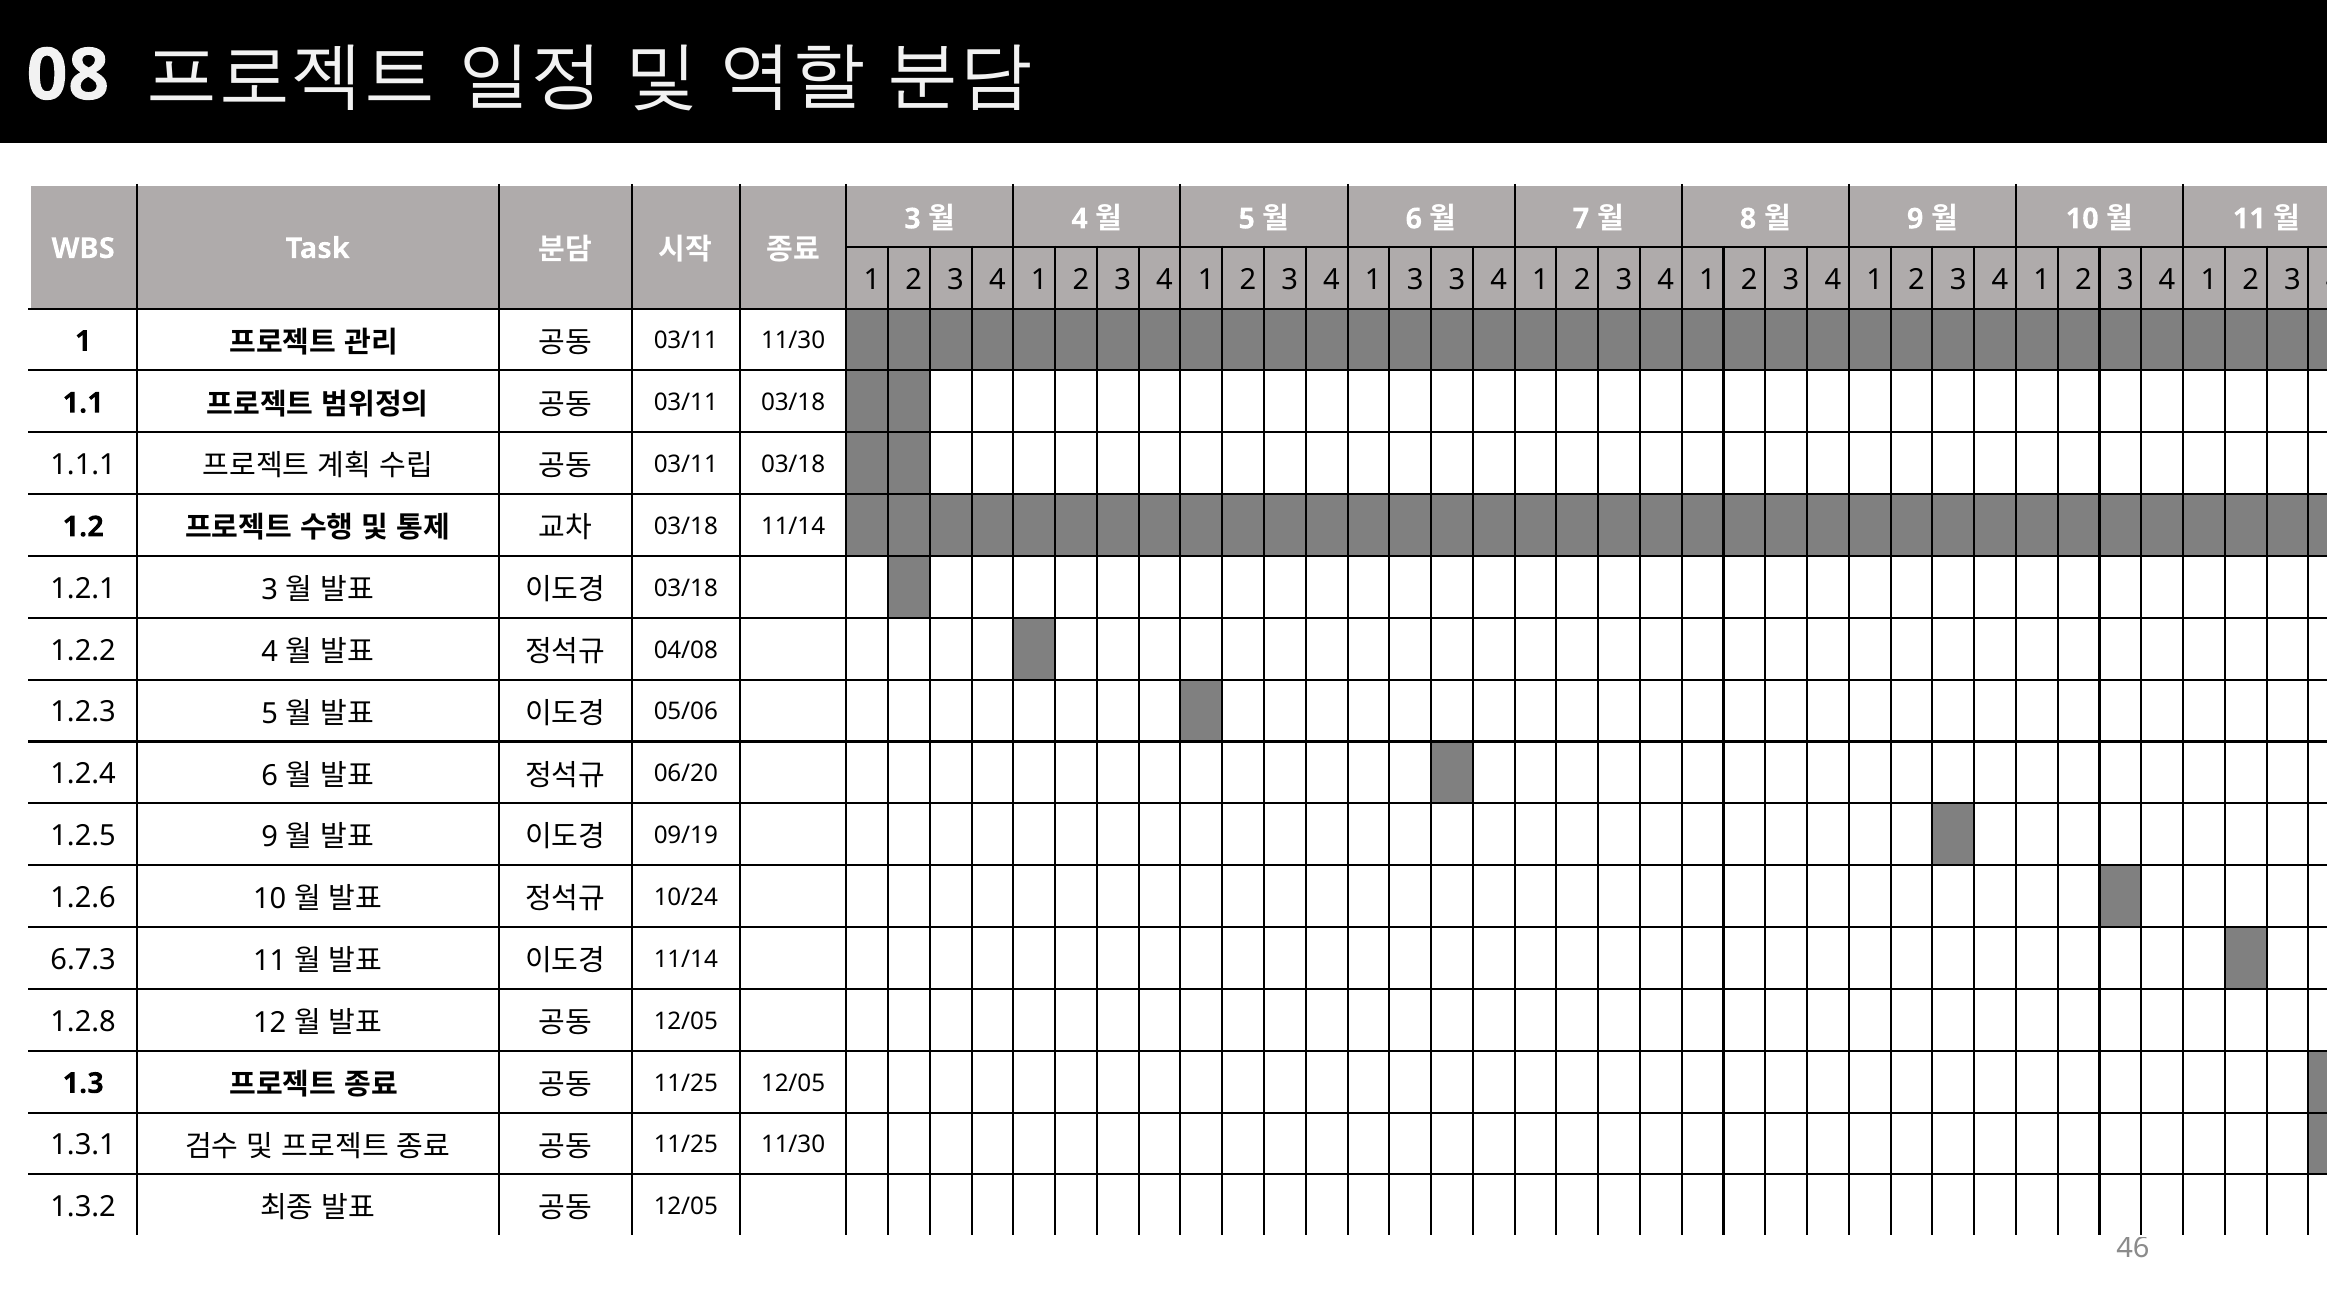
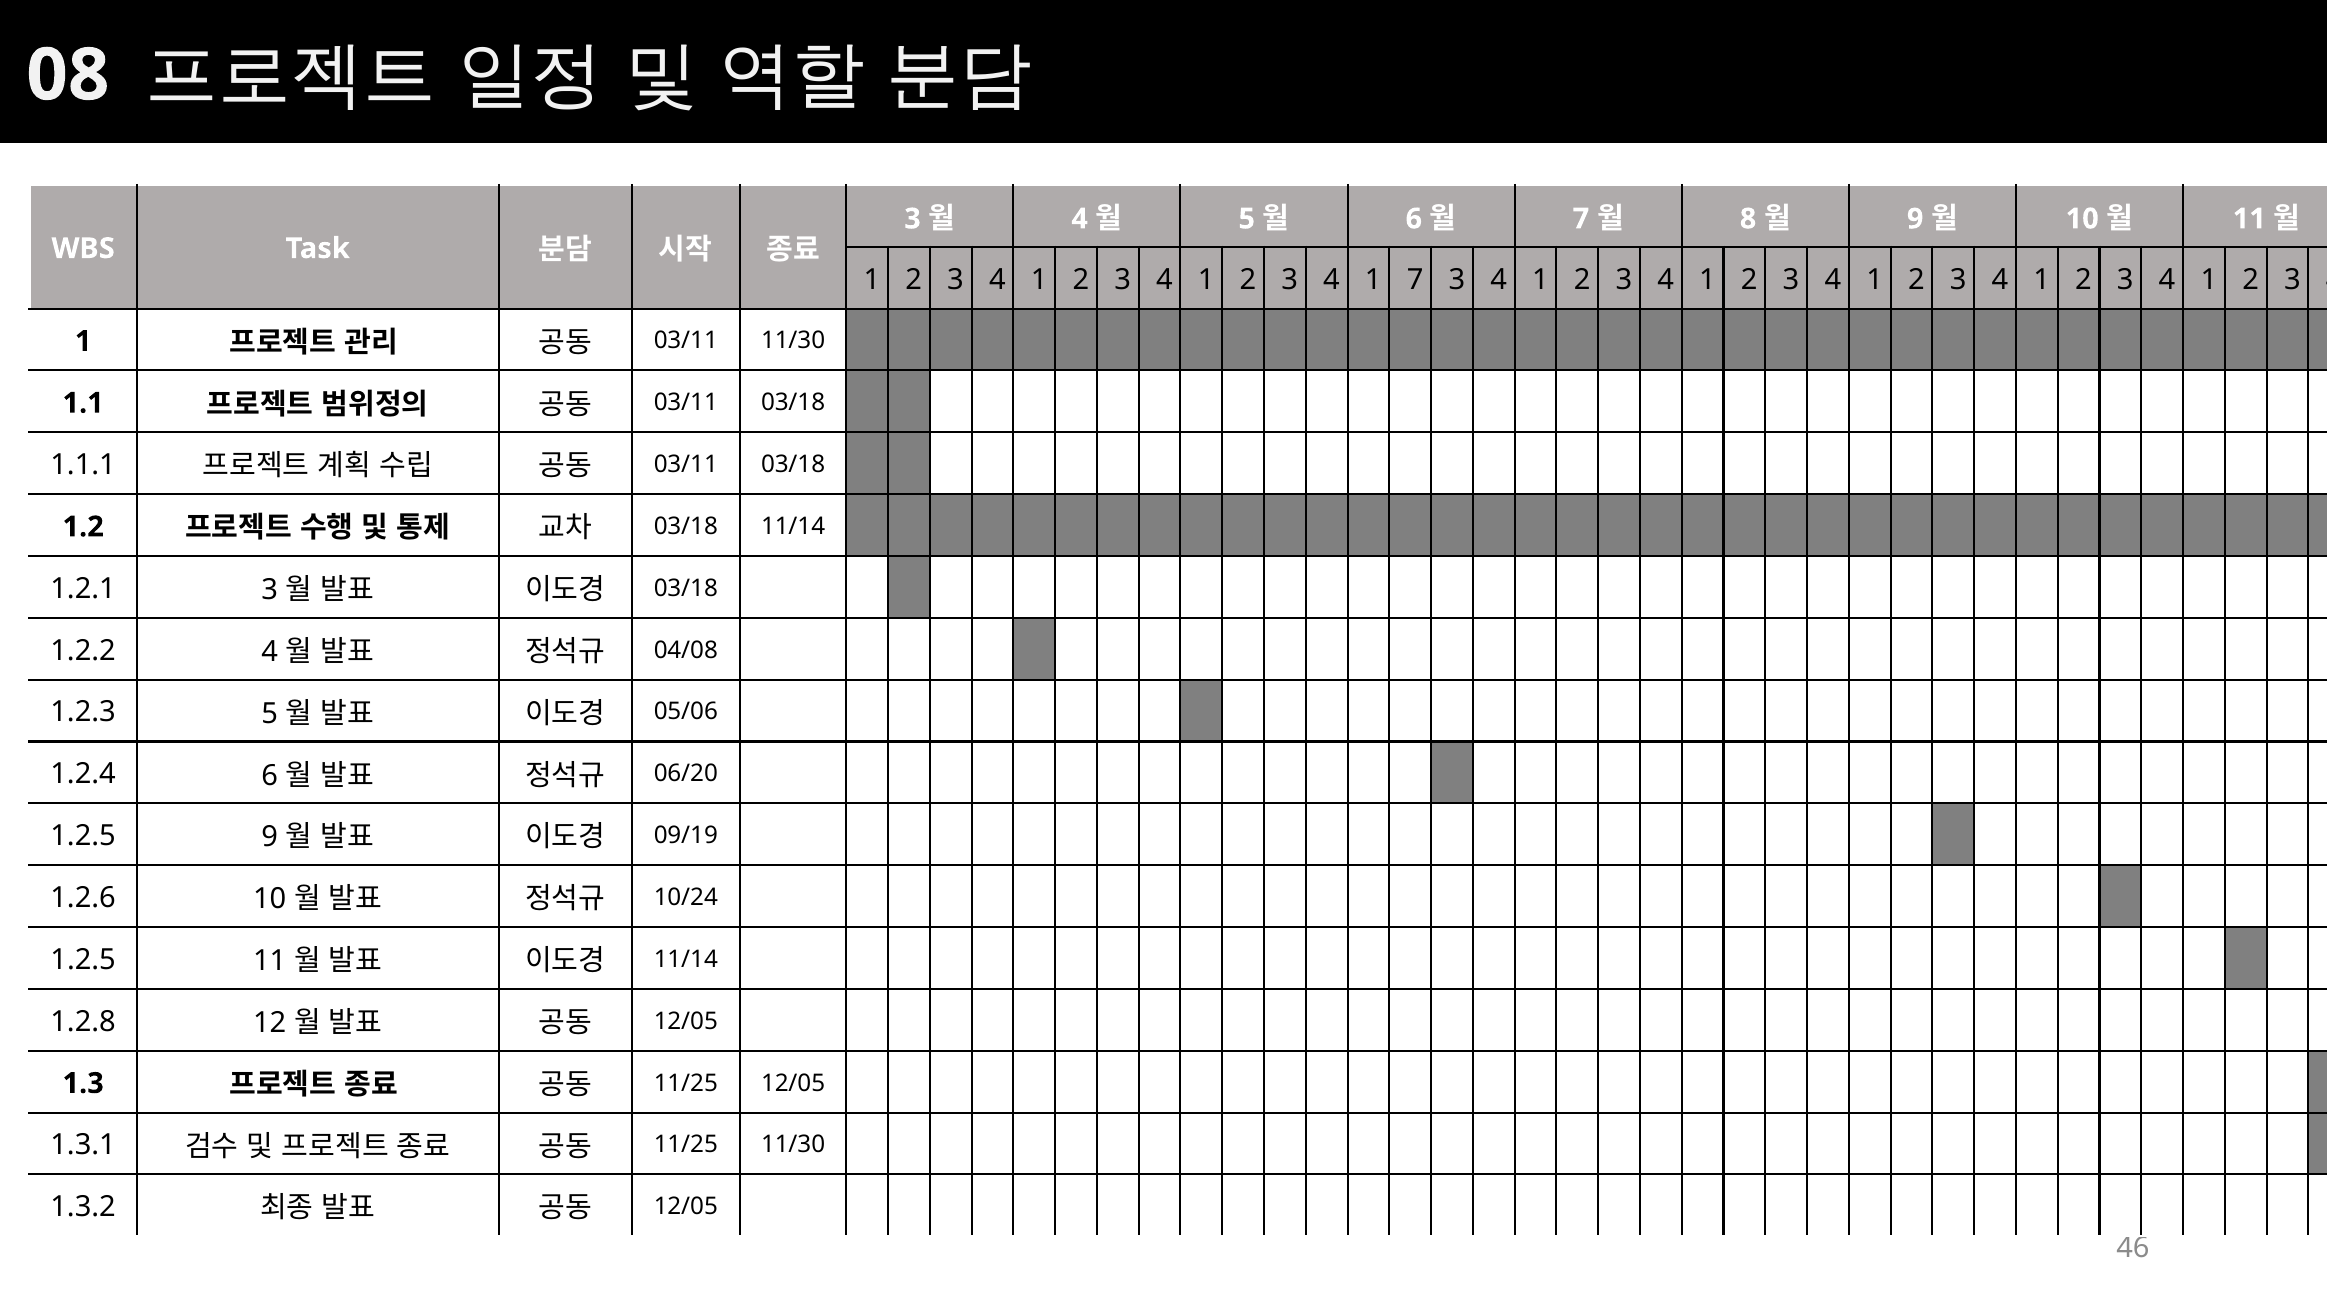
1 3: 3 -> 7
6.7.3 at (83, 960): 6.7.3 -> 1.2.5
